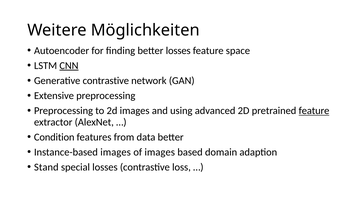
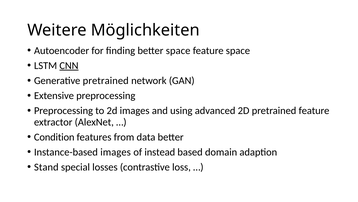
better losses: losses -> space
Generative contrastive: contrastive -> pretrained
feature at (314, 110) underline: present -> none
of images: images -> instead
